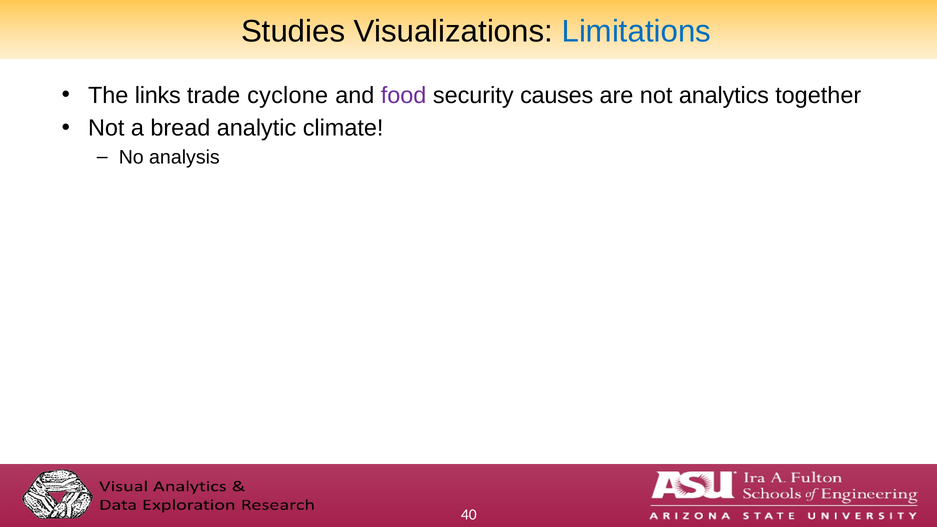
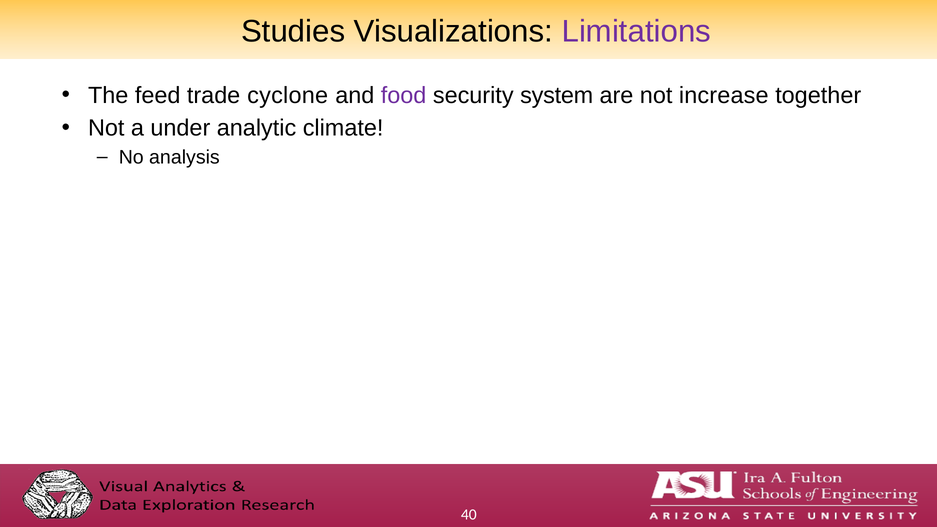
Limitations colour: blue -> purple
links: links -> feed
causes: causes -> system
analytics: analytics -> increase
bread: bread -> under
